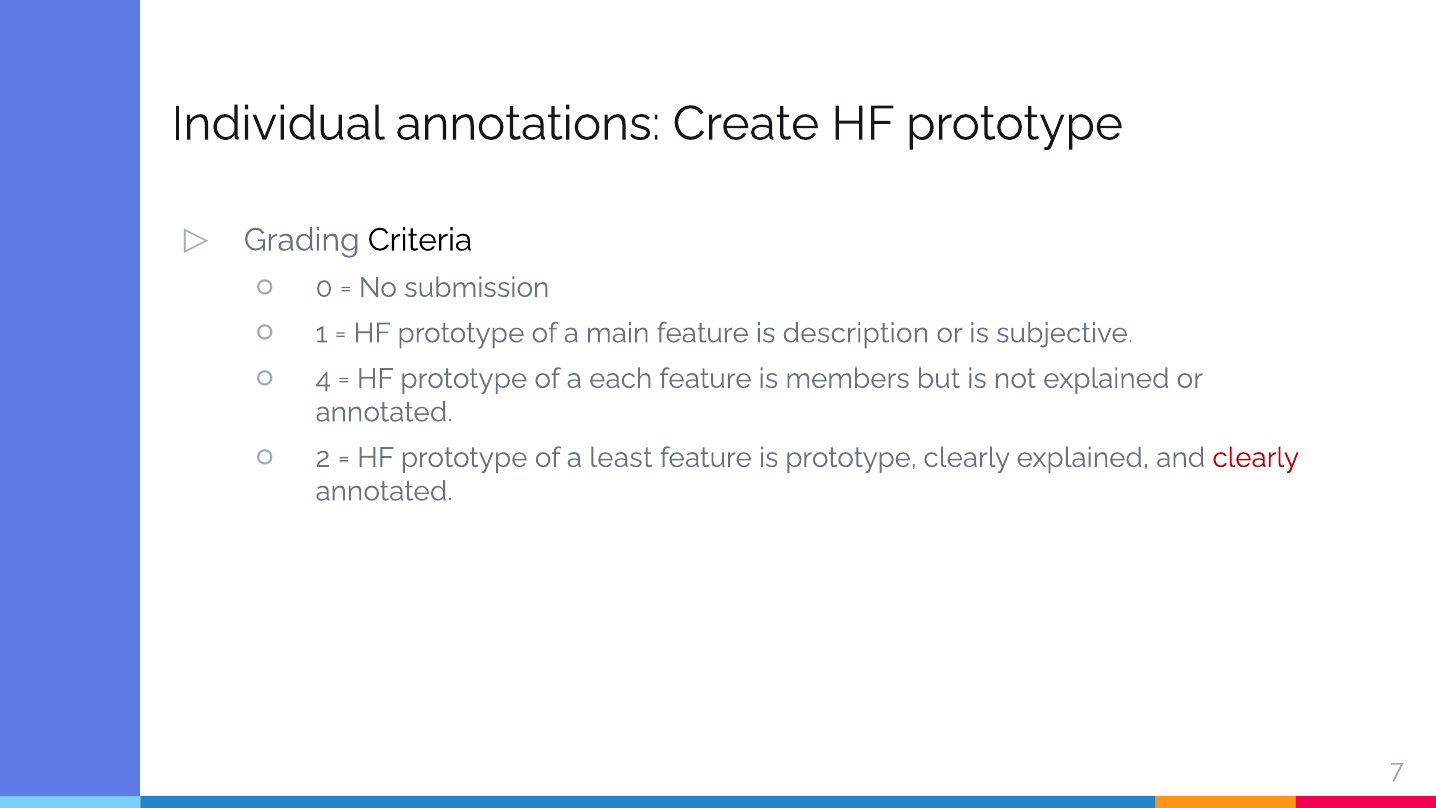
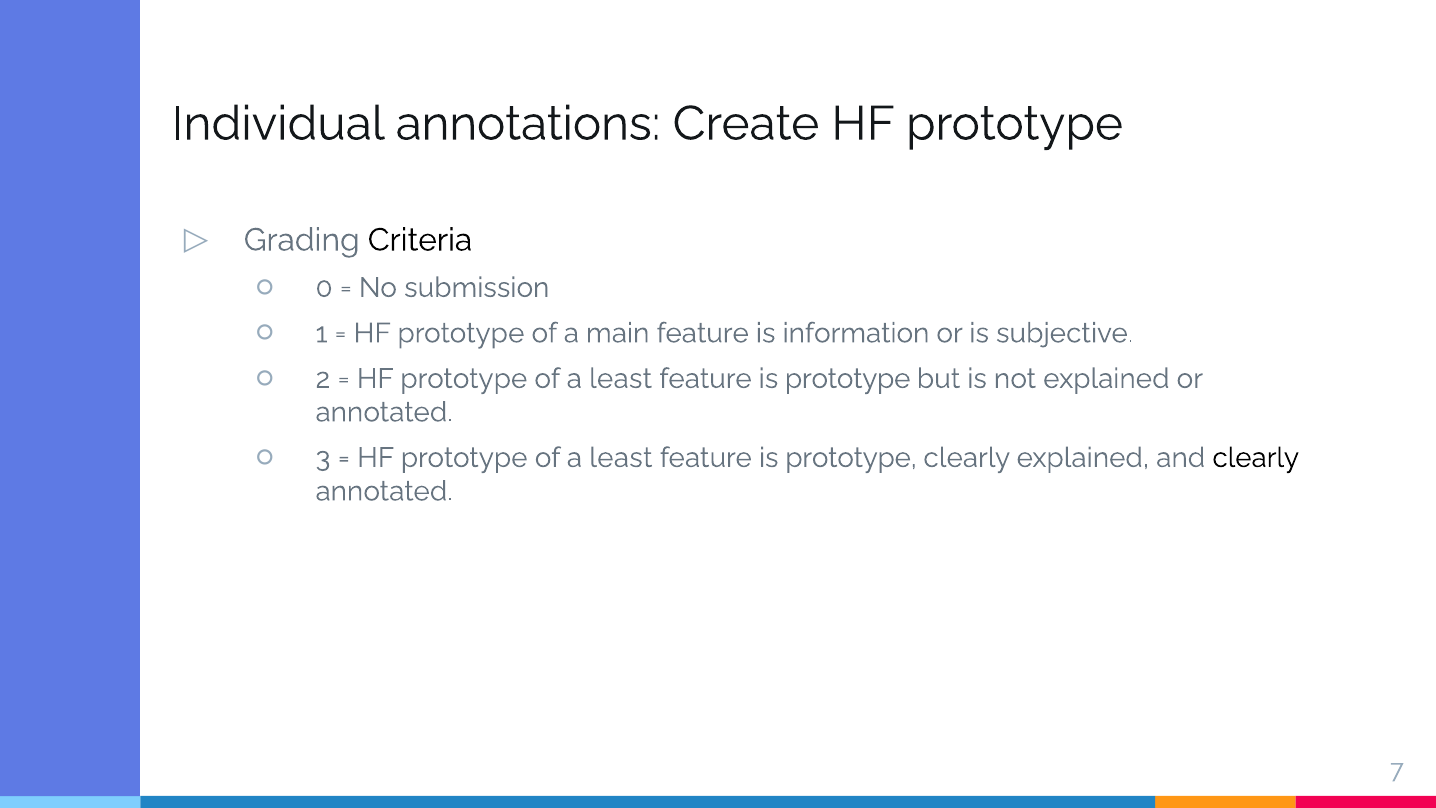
description: description -> information
4: 4 -> 2
each at (621, 379): each -> least
members at (848, 379): members -> prototype
2: 2 -> 3
clearly at (1256, 458) colour: red -> black
